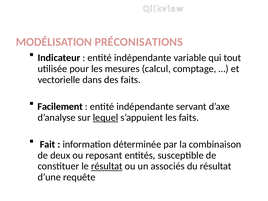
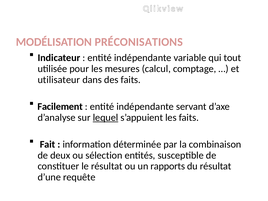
vectorielle: vectorielle -> utilisateur
reposant: reposant -> sélection
résultat at (107, 166) underline: present -> none
associés: associés -> rapports
